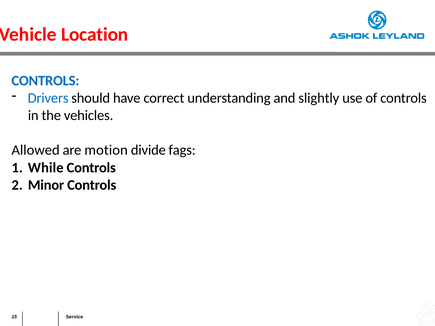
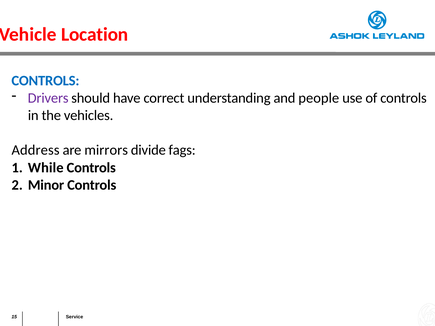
Drivers colour: blue -> purple
slightly: slightly -> people
Allowed: Allowed -> Address
motion: motion -> mirrors
